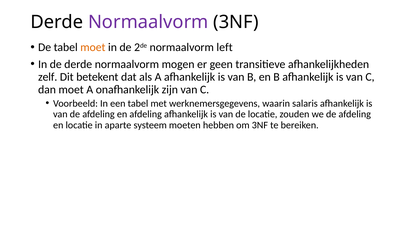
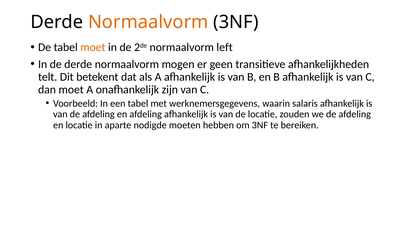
Normaalvorm at (148, 22) colour: purple -> orange
zelf: zelf -> telt
systeem: systeem -> nodigde
